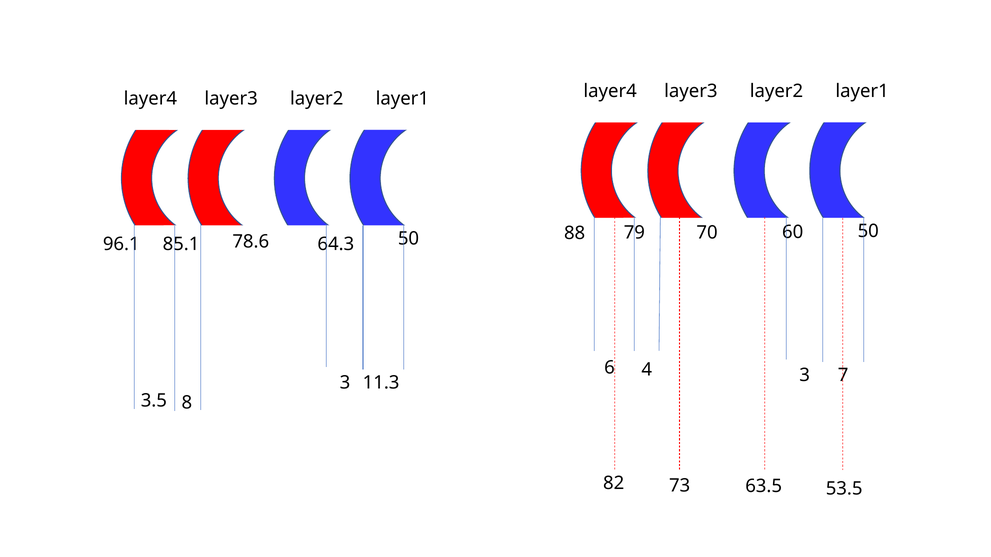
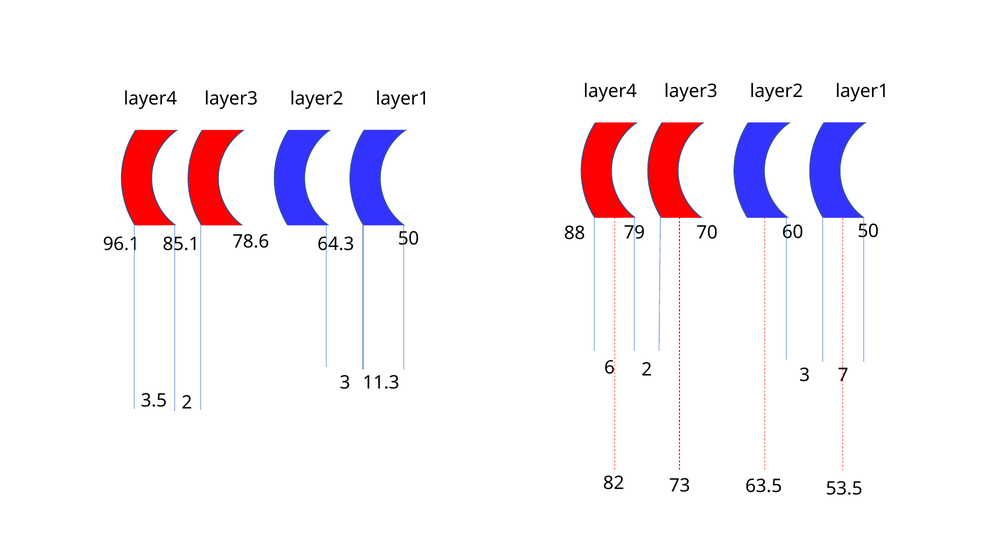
6 4: 4 -> 2
3.5 8: 8 -> 2
